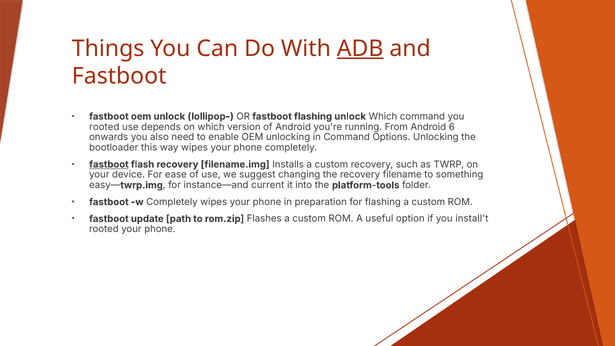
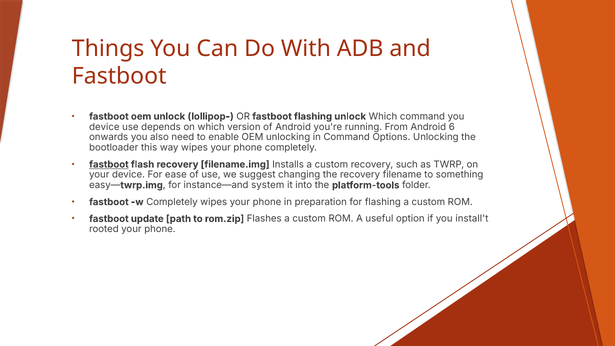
ADB underline: present -> none
rooted at (104, 127): rooted -> device
current: current -> system
